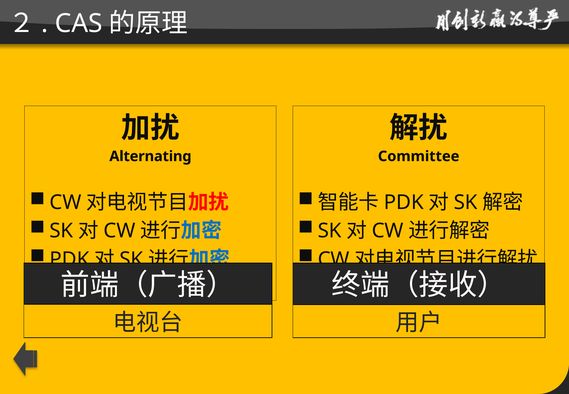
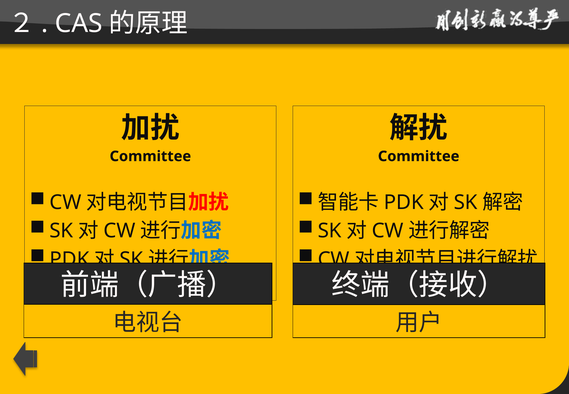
Alternating at (150, 156): Alternating -> Committee
